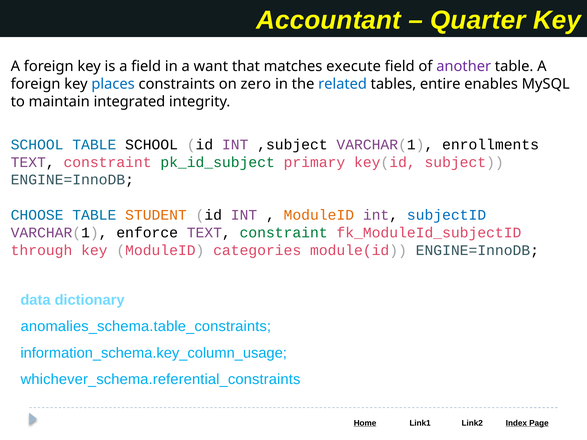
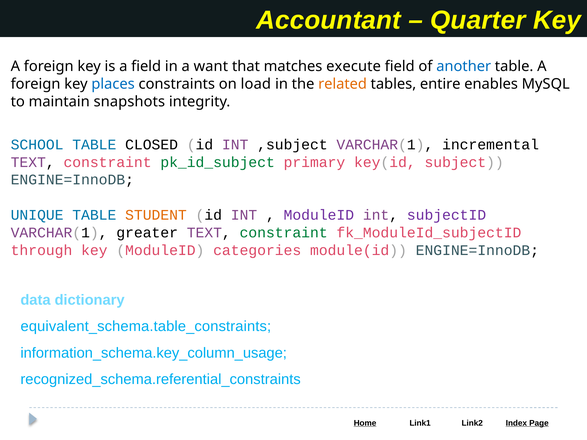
another colour: purple -> blue
zero: zero -> load
related colour: blue -> orange
integrated: integrated -> snapshots
TABLE SCHOOL: SCHOOL -> CLOSED
enrollments: enrollments -> incremental
CHOOSE: CHOOSE -> UNIQUE
ModuleID at (319, 215) colour: orange -> purple
subjectID colour: blue -> purple
enforce: enforce -> greater
anomalies_schema.table_constraints: anomalies_schema.table_constraints -> equivalent_schema.table_constraints
whichever_schema.referential_constraints: whichever_schema.referential_constraints -> recognized_schema.referential_constraints
